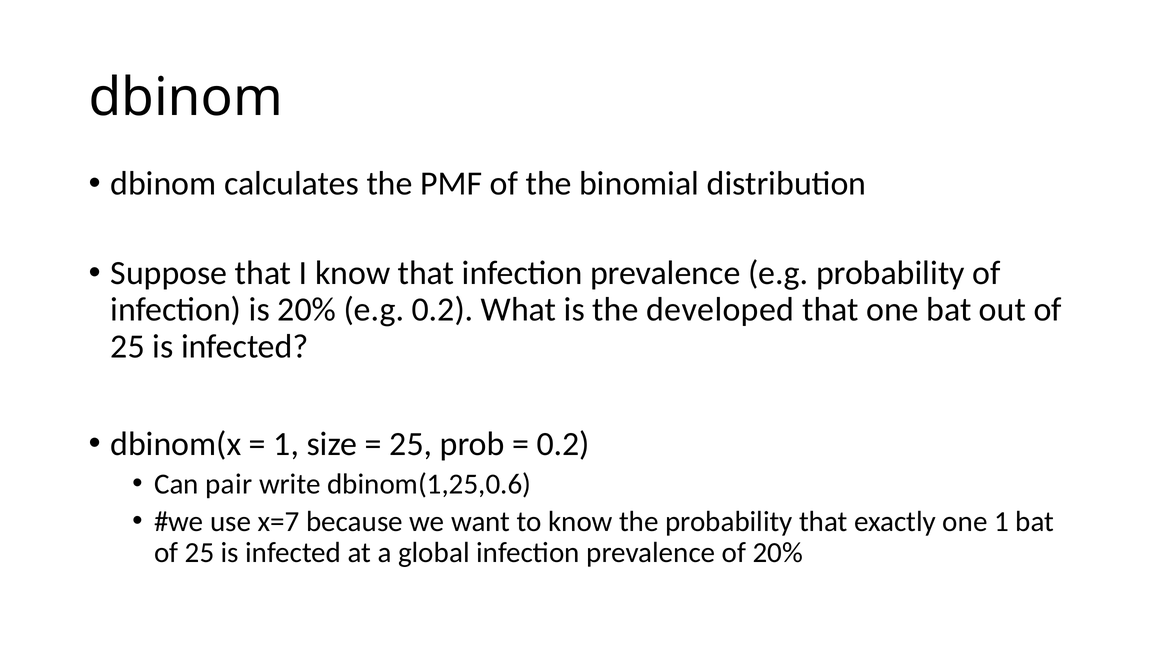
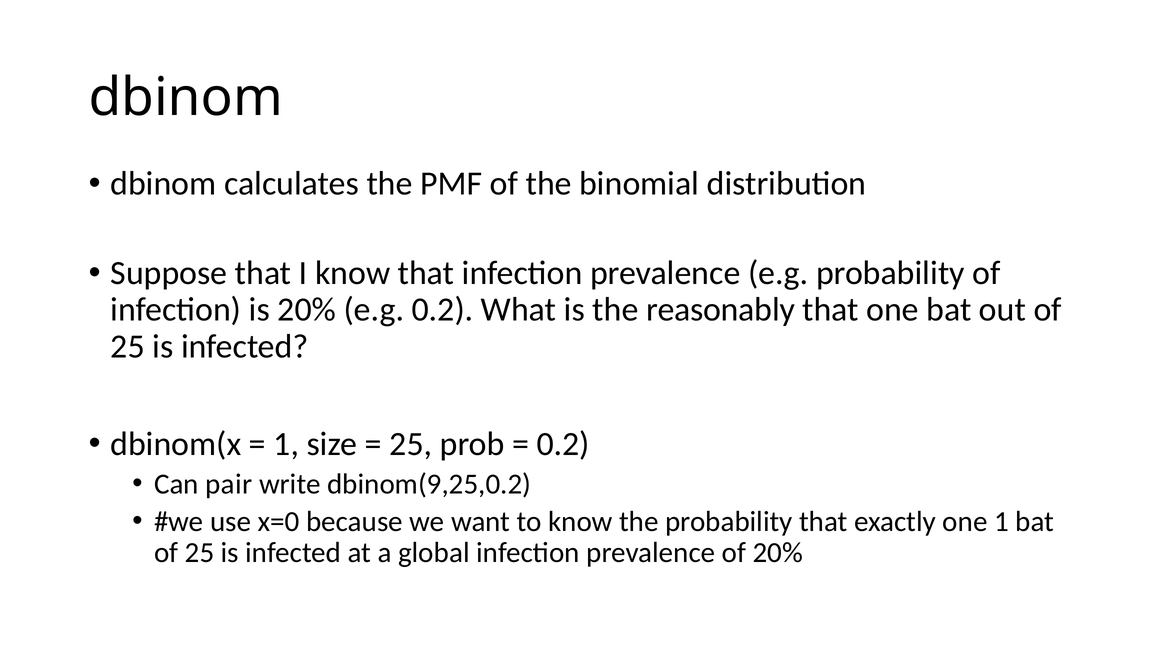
developed: developed -> reasonably
dbinom(1,25,0.6: dbinom(1,25,0.6 -> dbinom(9,25,0.2
x=7: x=7 -> x=0
